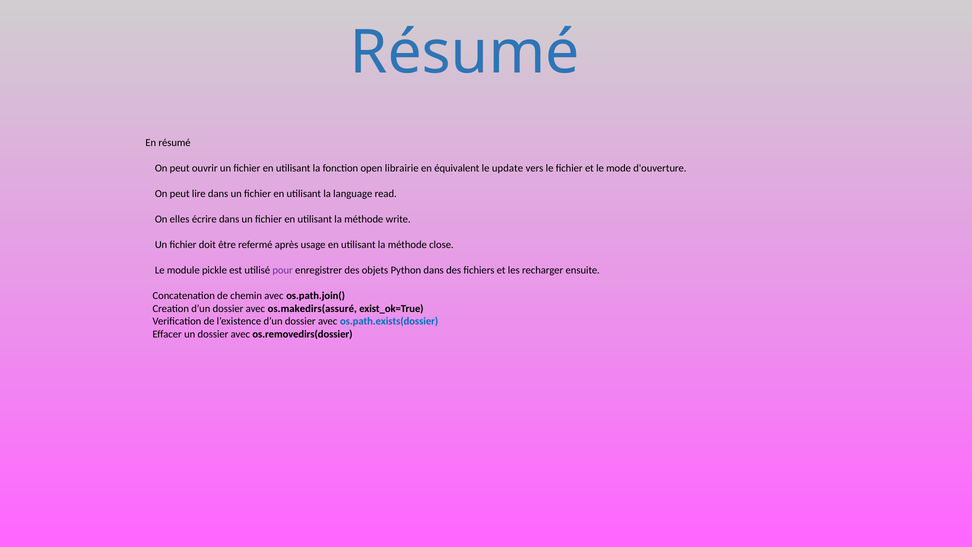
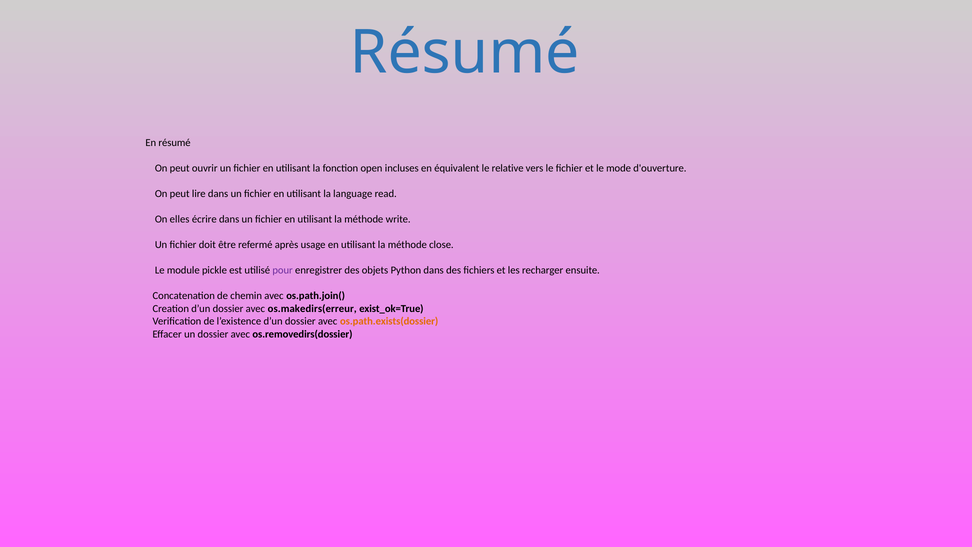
librairie: librairie -> incluses
update: update -> relative
os.makedirs(assuré: os.makedirs(assuré -> os.makedirs(erreur
os.path.exists(dossier colour: blue -> orange
